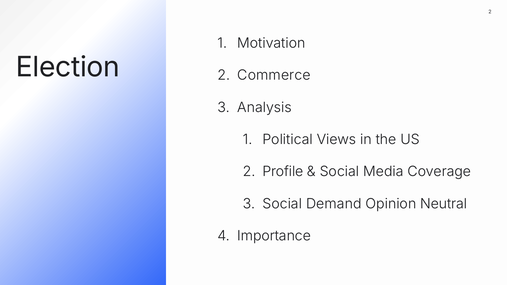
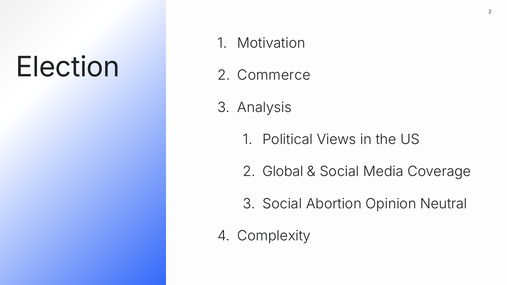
Profile: Profile -> Global
Demand: Demand -> Abortion
Importance: Importance -> Complexity
